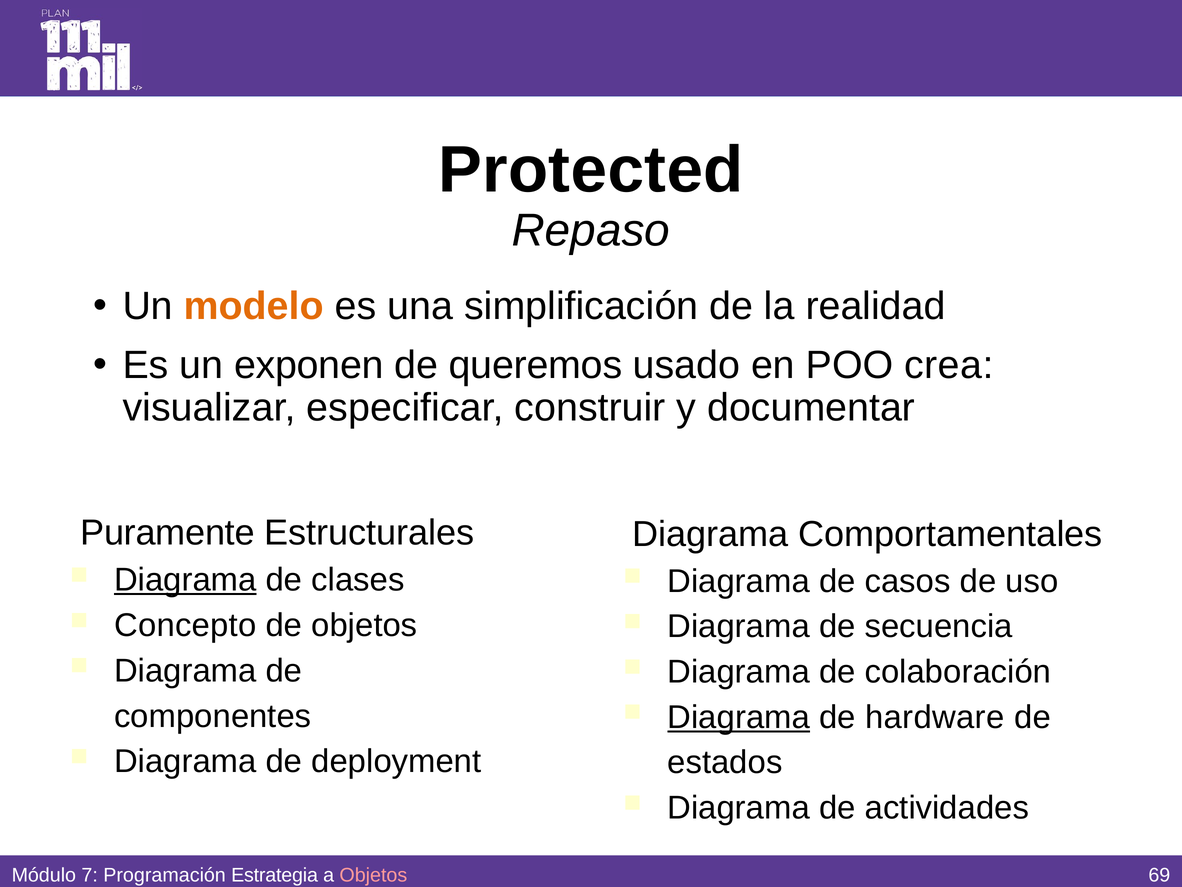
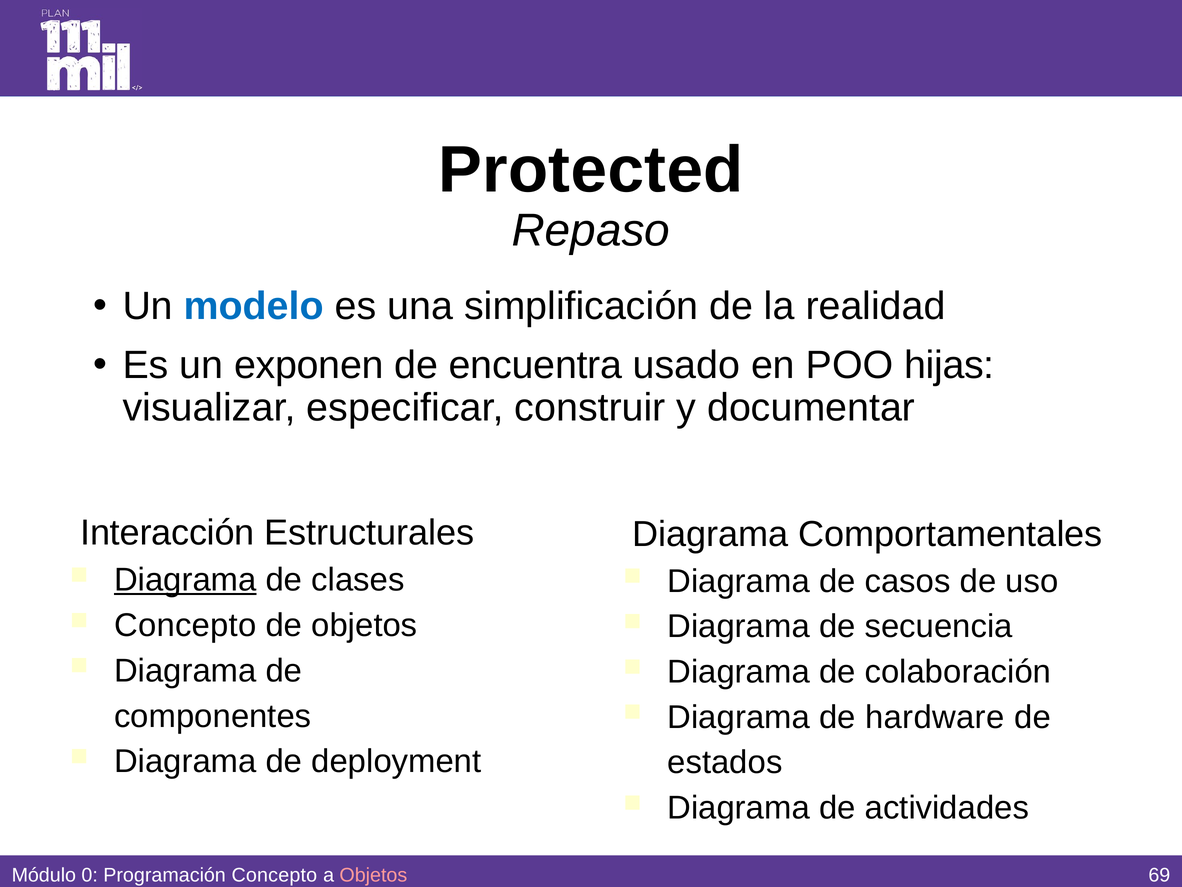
modelo colour: orange -> blue
queremos: queremos -> encuentra
crea: crea -> hijas
Puramente: Puramente -> Interacción
Diagrama at (739, 717) underline: present -> none
7: 7 -> 0
Programación Estrategia: Estrategia -> Concepto
